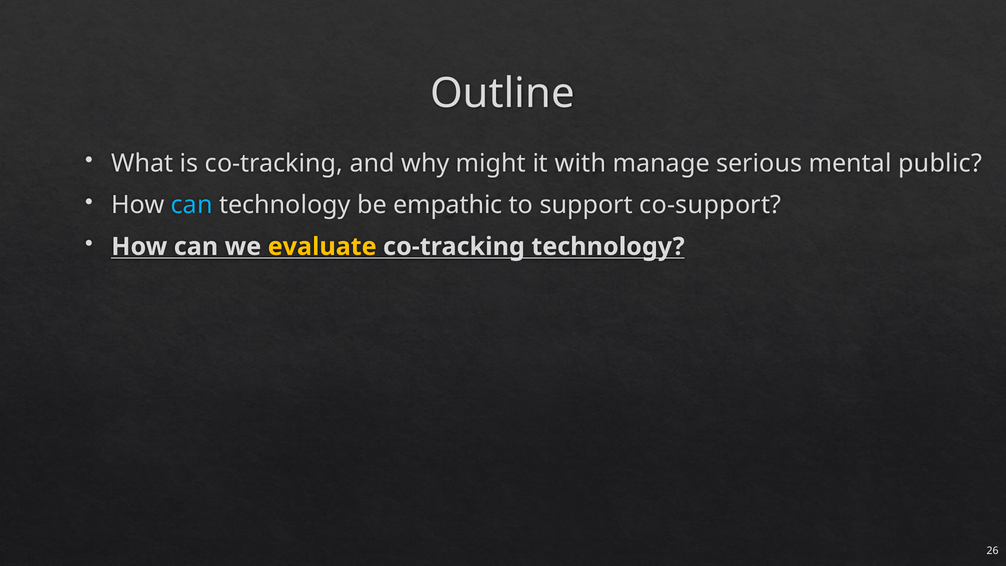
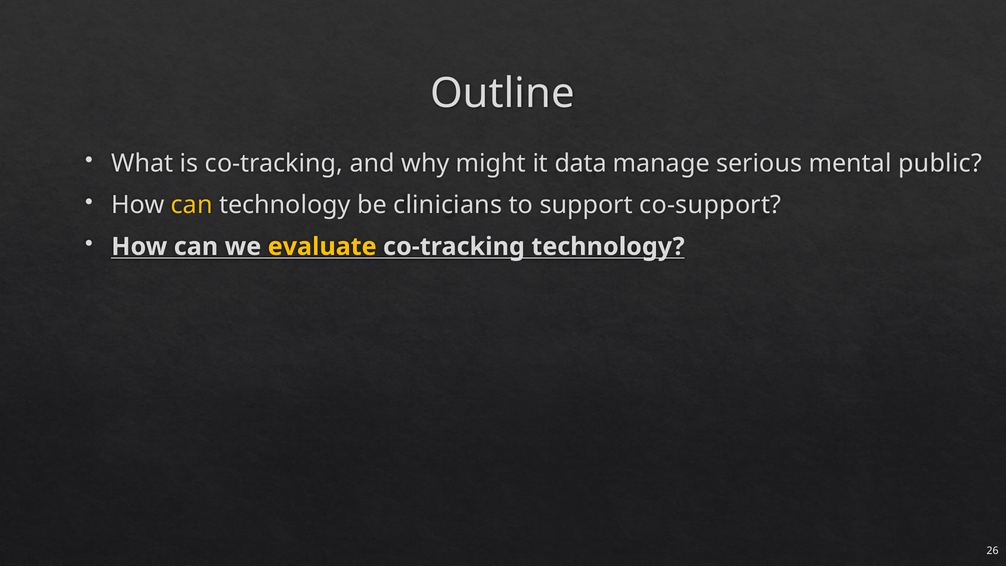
with: with -> data
can at (192, 205) colour: light blue -> yellow
empathic: empathic -> clinicians
